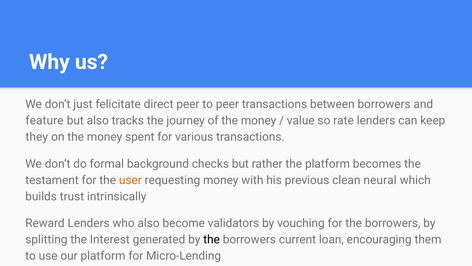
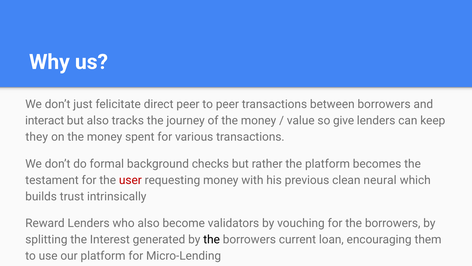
feature: feature -> interact
rate: rate -> give
user colour: orange -> red
